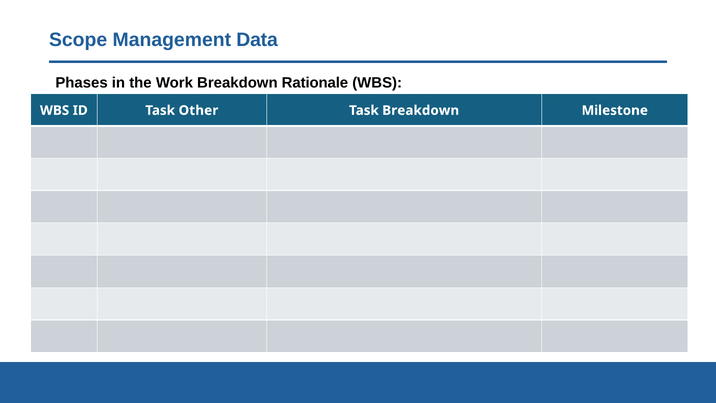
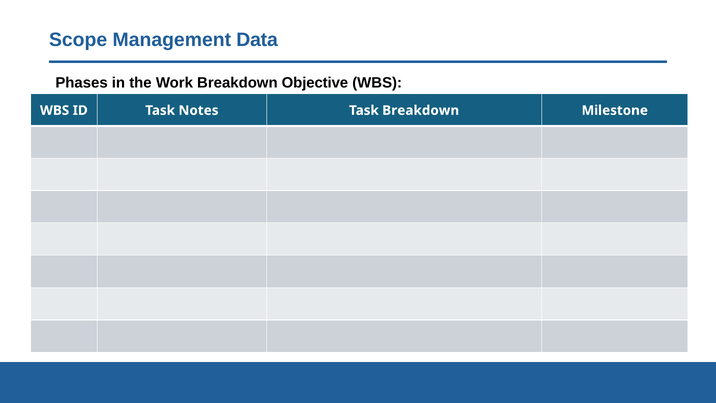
Rationale: Rationale -> Objective
Other: Other -> Notes
